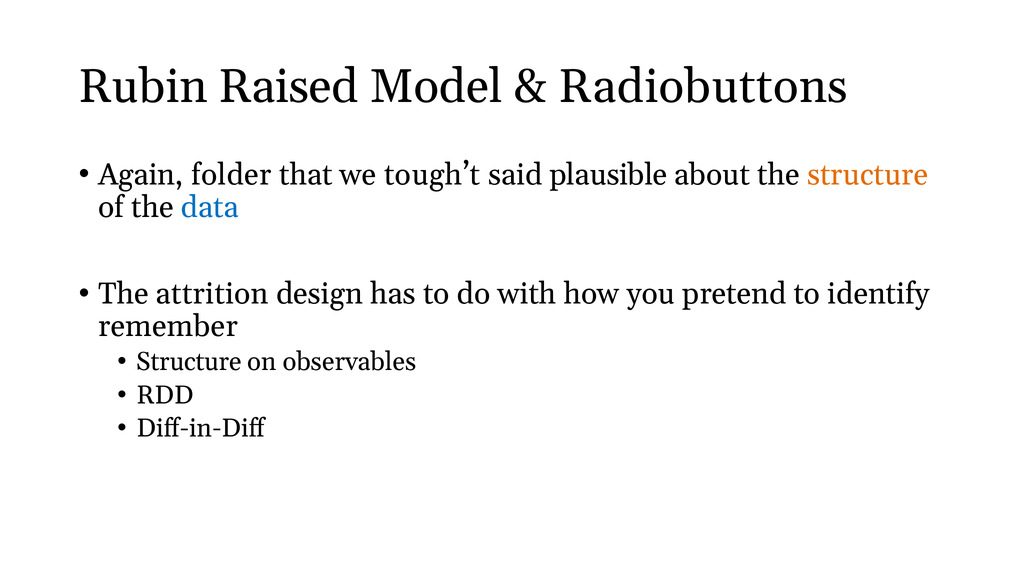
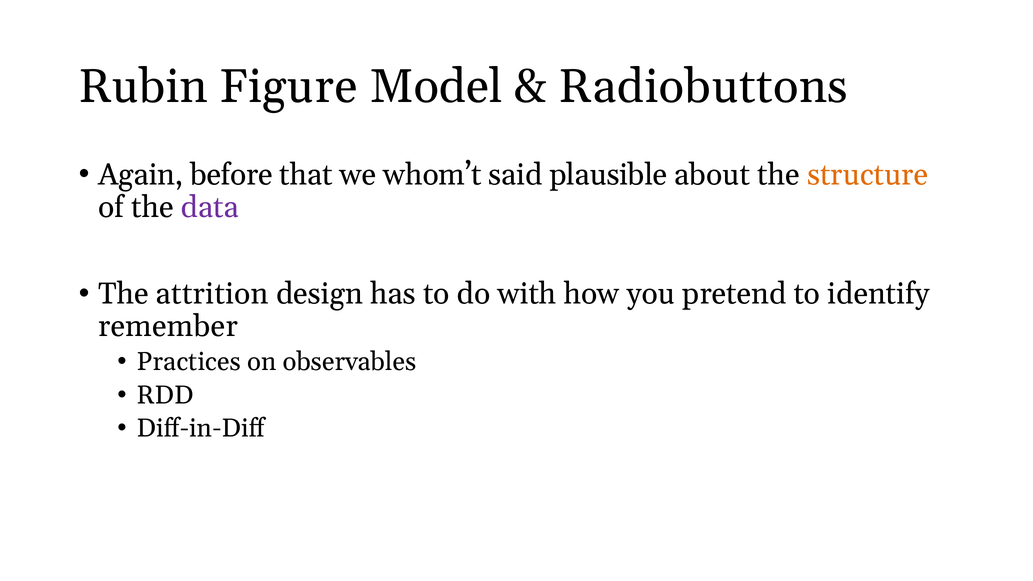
Raised: Raised -> Figure
folder: folder -> before
tough’t: tough’t -> whom’t
data colour: blue -> purple
Structure at (189, 362): Structure -> Practices
